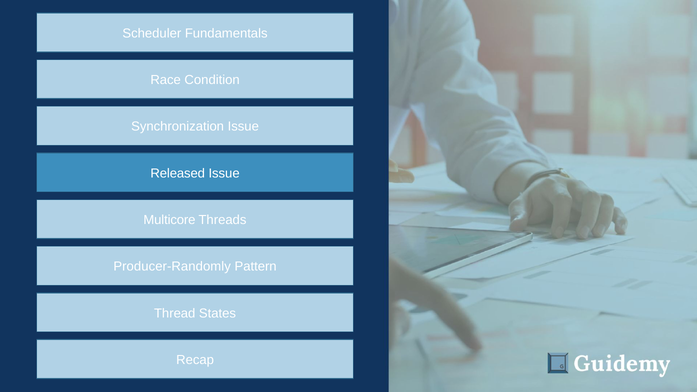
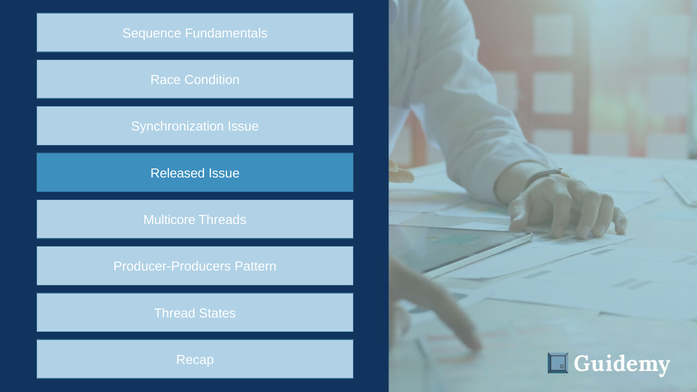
Scheduler: Scheduler -> Sequence
Producer-Randomly: Producer-Randomly -> Producer-Producers
